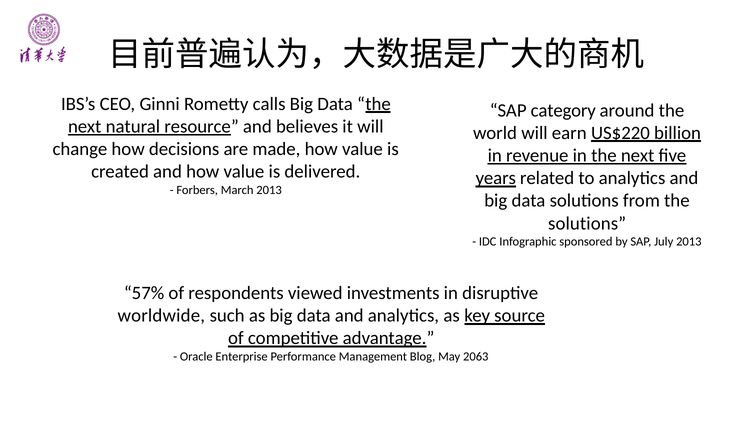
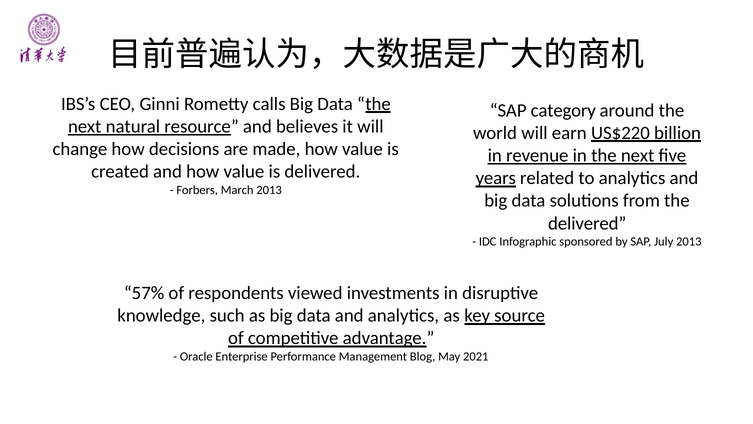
solutions at (587, 223): solutions -> delivered
worldwide: worldwide -> knowledge
2063: 2063 -> 2021
